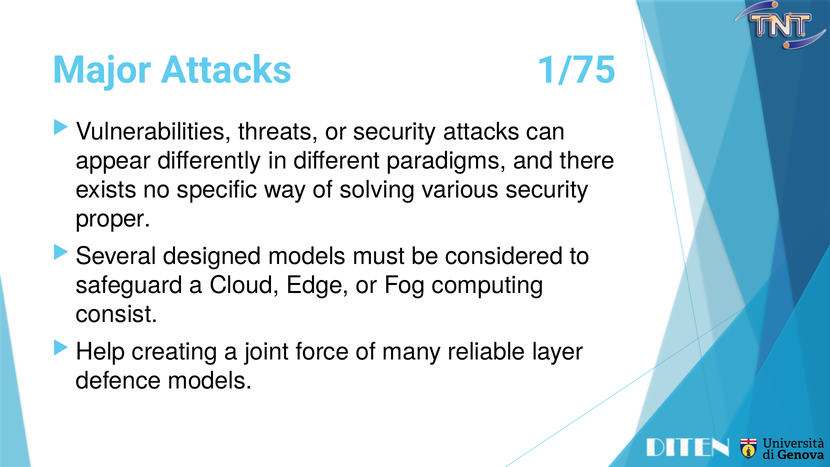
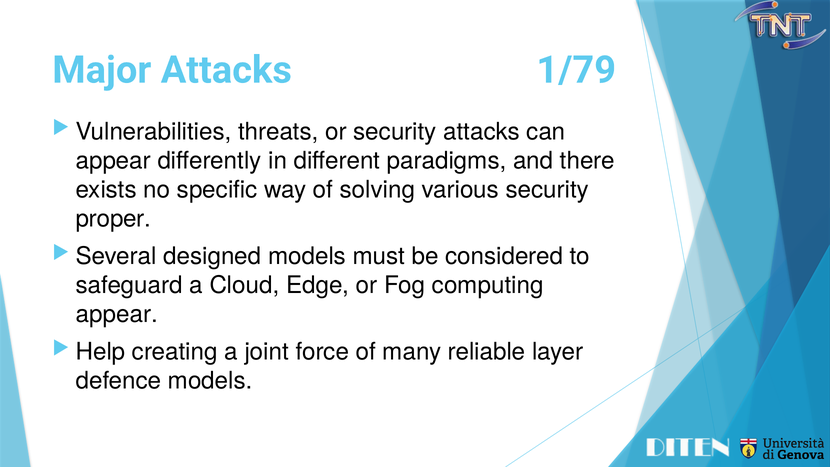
1/75: 1/75 -> 1/79
consist at (117, 314): consist -> appear
